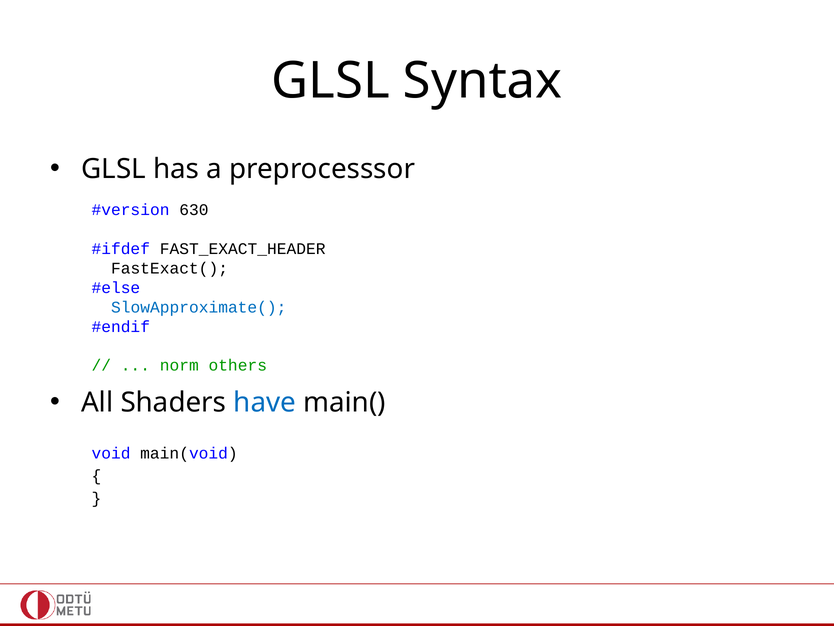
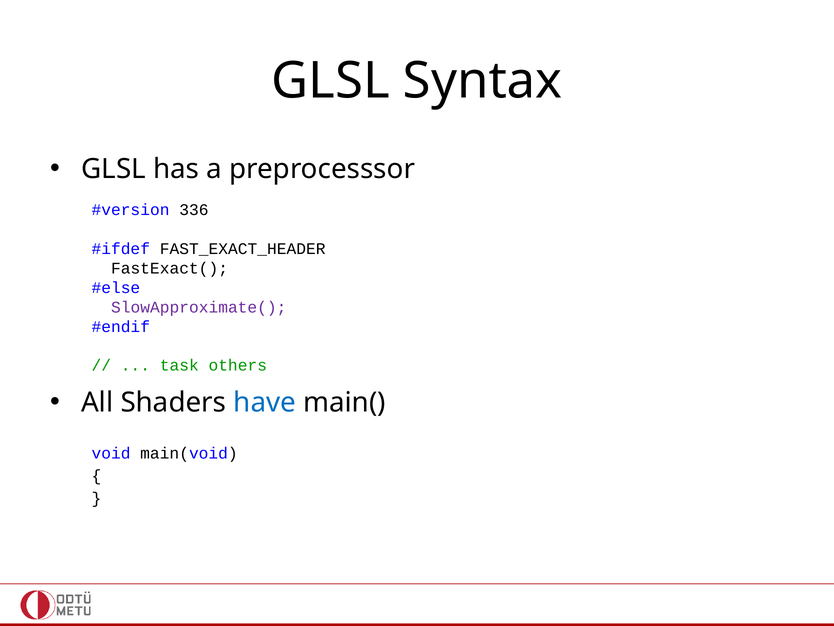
630: 630 -> 336
SlowApproximate( colour: blue -> purple
norm: norm -> task
